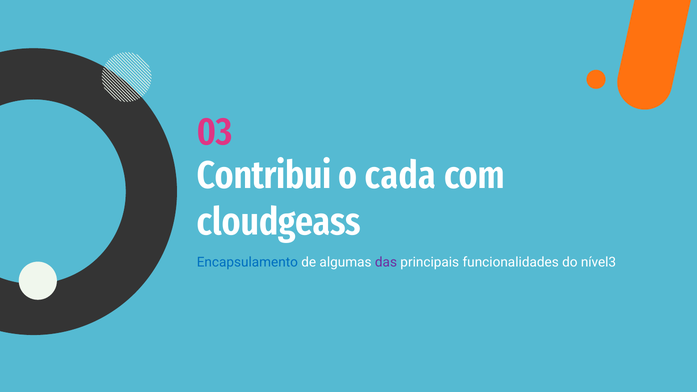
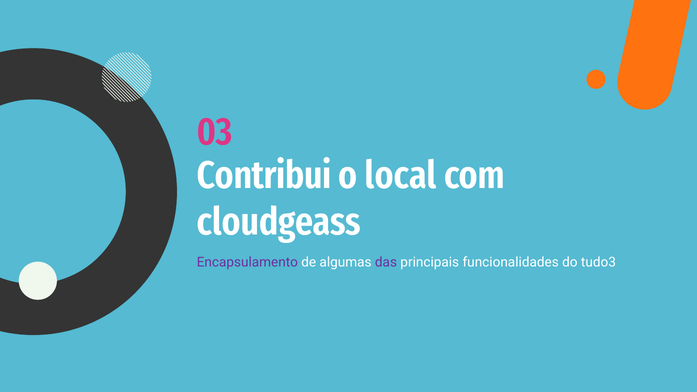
cada: cada -> local
Encapsulamento colour: blue -> purple
nível3: nível3 -> tudo3
